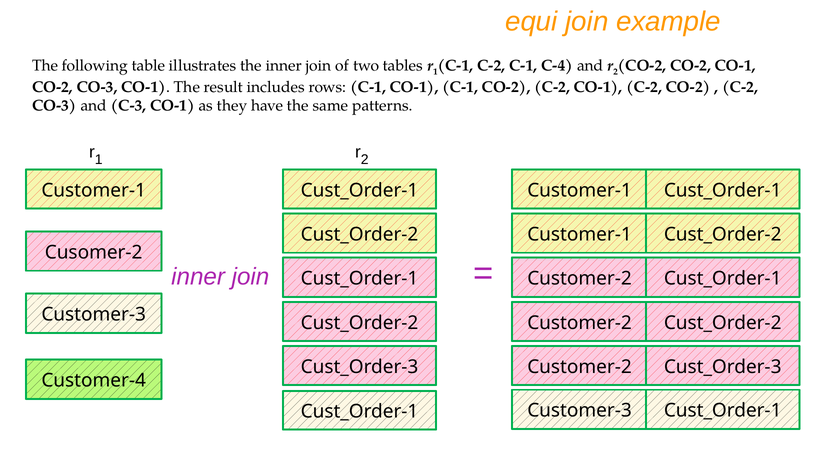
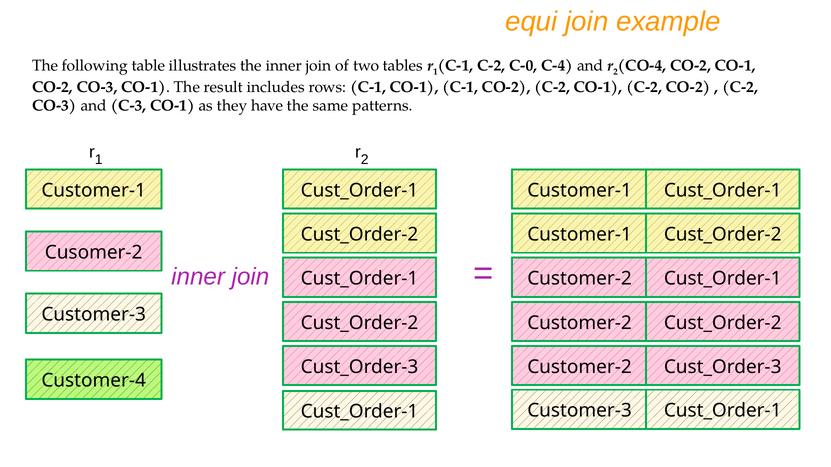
C-2 C-1: C-1 -> C-0
CO-2 at (642, 66): CO-2 -> CO-4
